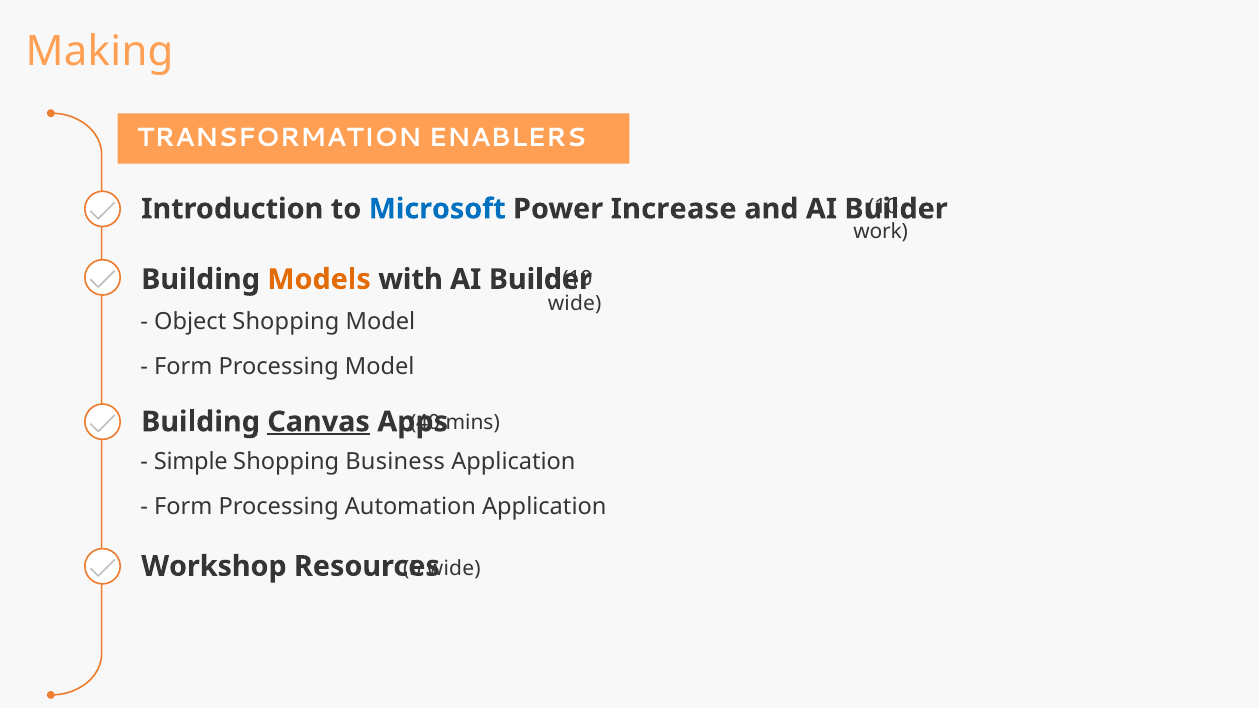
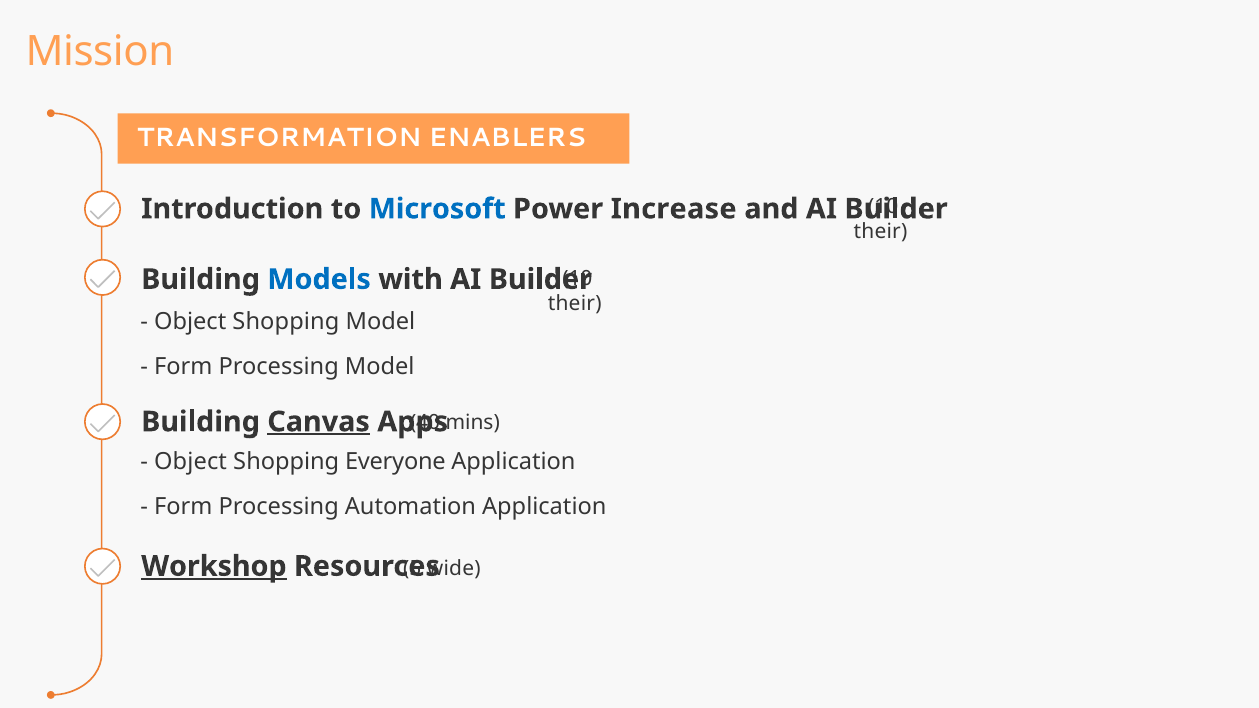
Making: Making -> Mission
work at (881, 232): work -> their
Models colour: orange -> blue
wide at (575, 304): wide -> their
Simple at (191, 462): Simple -> Object
Business: Business -> Everyone
Workshop underline: none -> present
